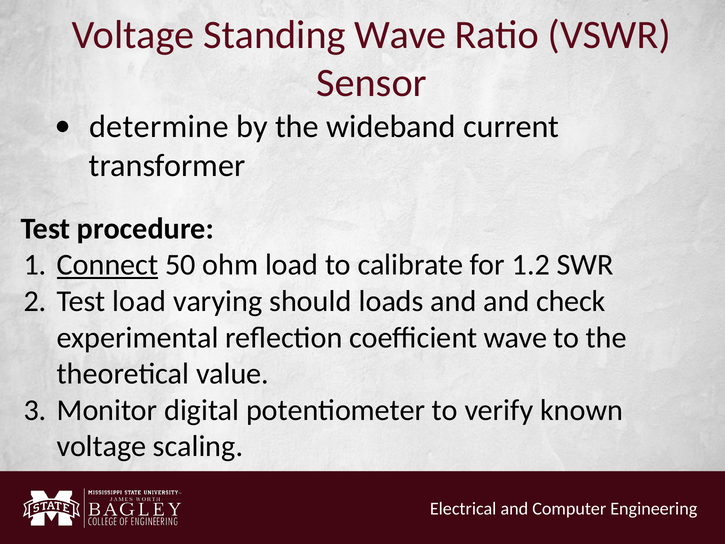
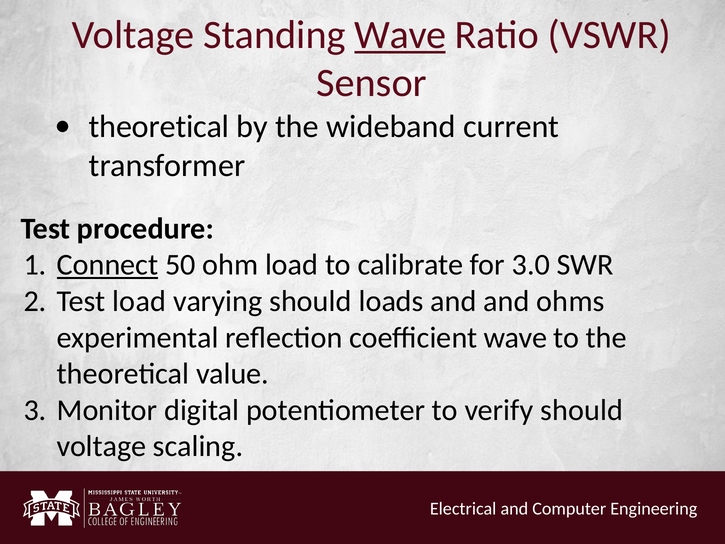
Wave at (400, 35) underline: none -> present
determine at (159, 127): determine -> theoretical
1.2: 1.2 -> 3.0
check: check -> ohms
verify known: known -> should
